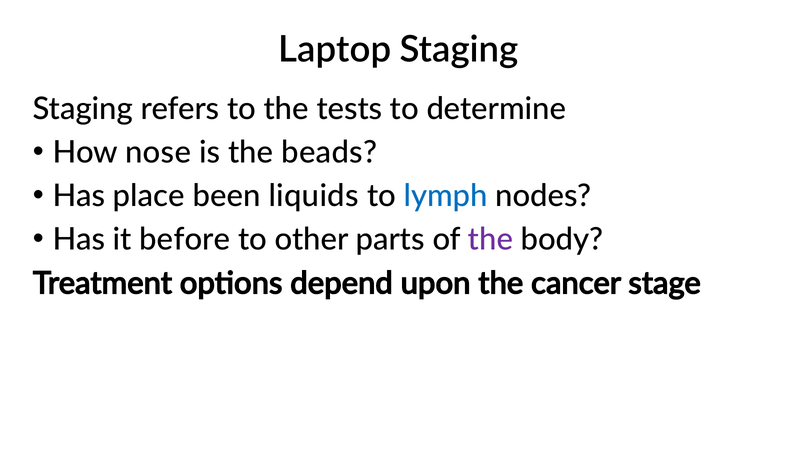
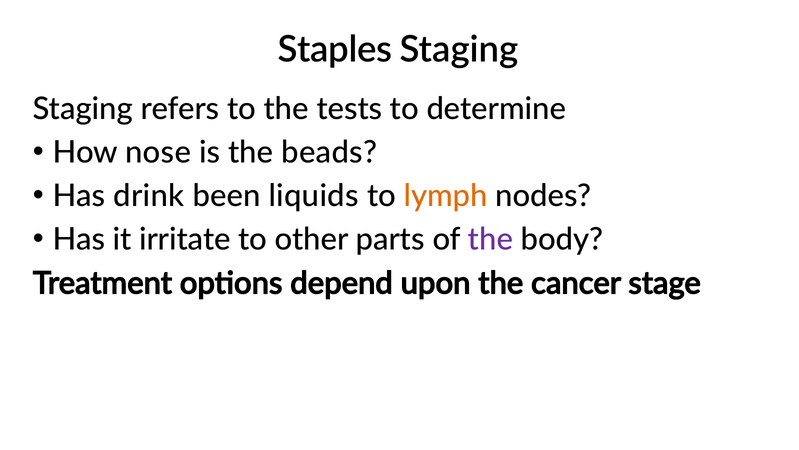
Laptop: Laptop -> Staples
place: place -> drink
lymph colour: blue -> orange
before: before -> irritate
